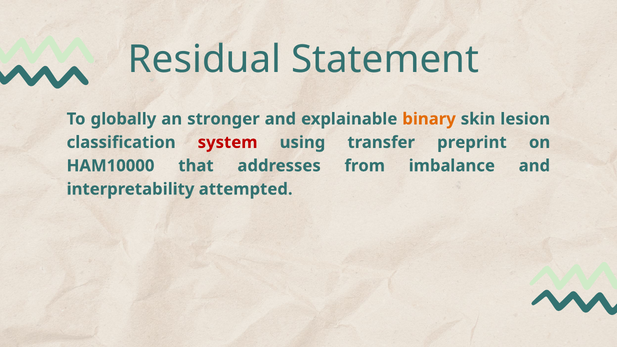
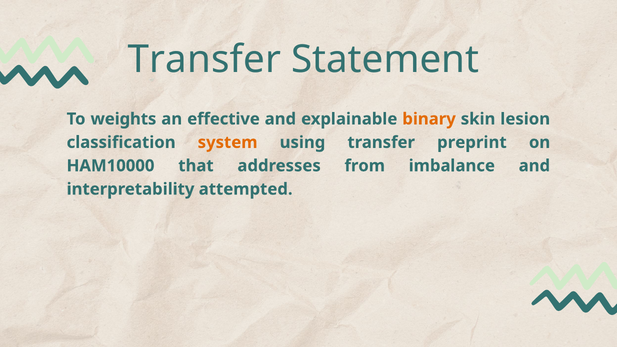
Residual at (204, 60): Residual -> Transfer
globally: globally -> weights
stronger: stronger -> effective
system colour: red -> orange
